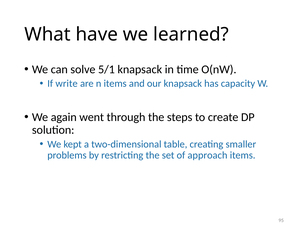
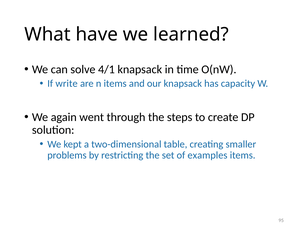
5/1: 5/1 -> 4/1
approach: approach -> examples
